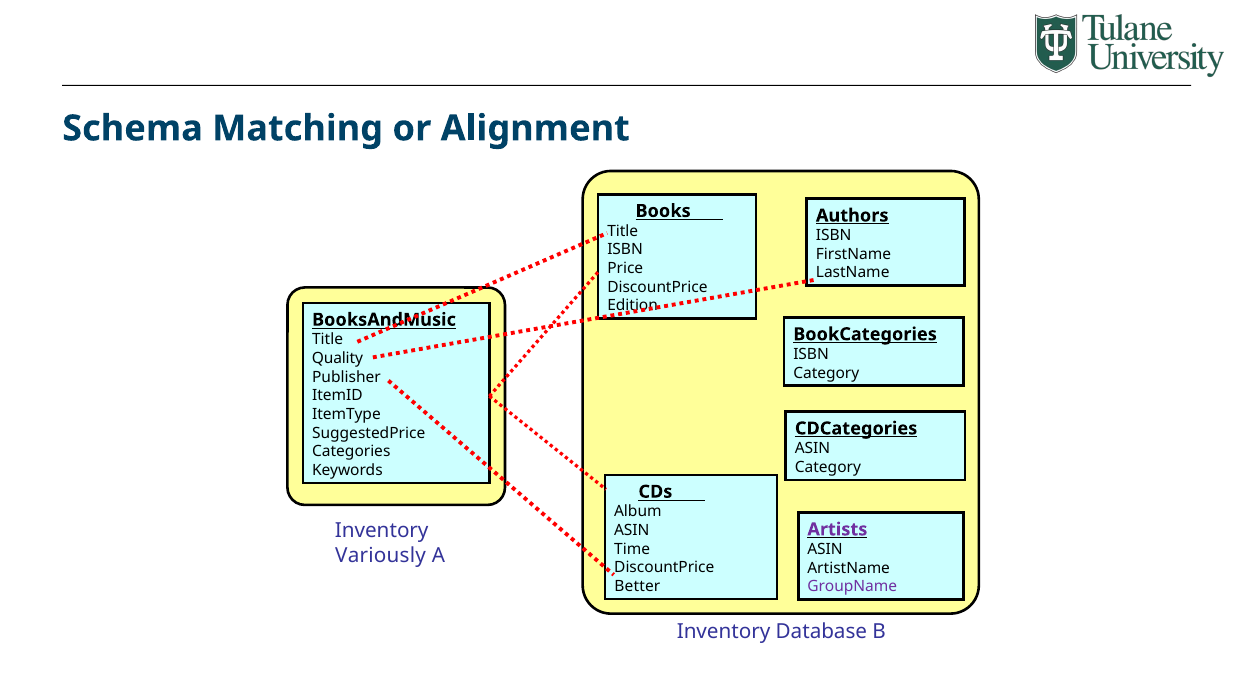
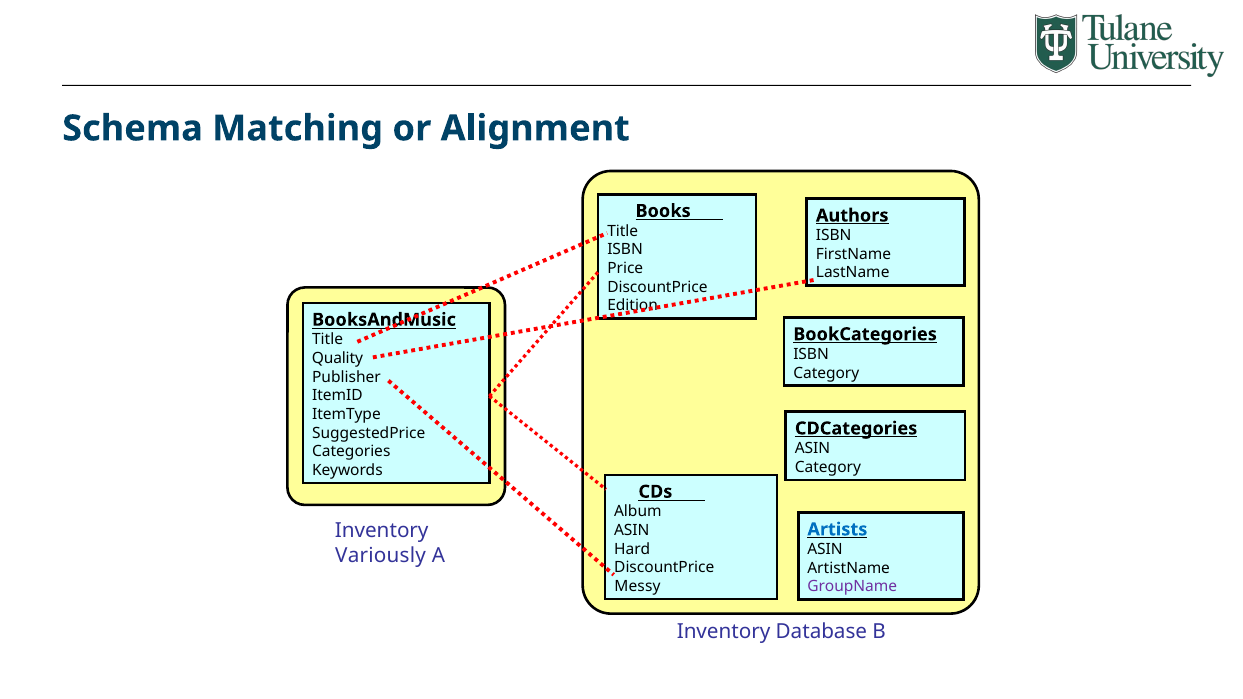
Artists colour: purple -> blue
Time: Time -> Hard
Better: Better -> Messy
